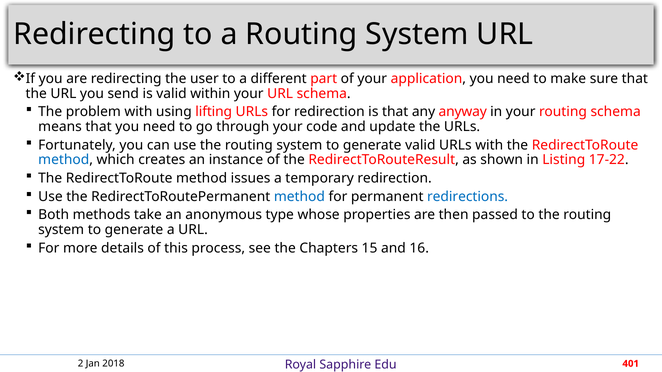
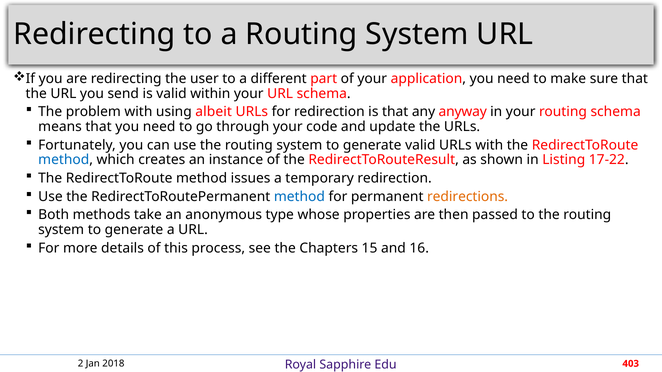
lifting: lifting -> albeit
redirections colour: blue -> orange
401: 401 -> 403
